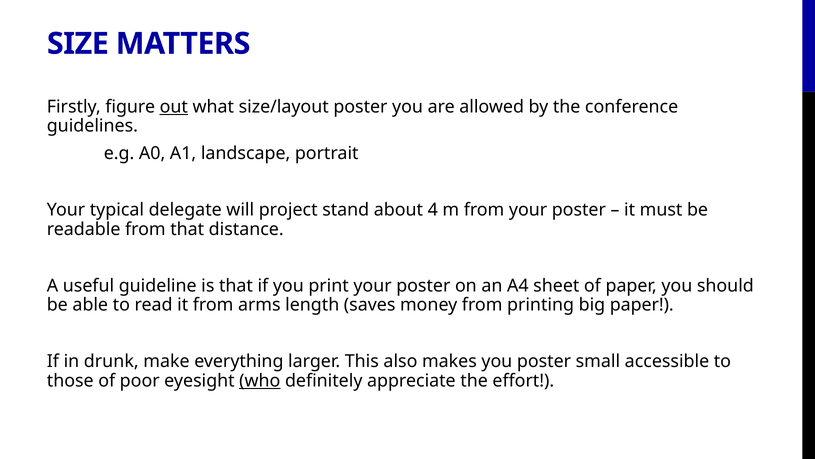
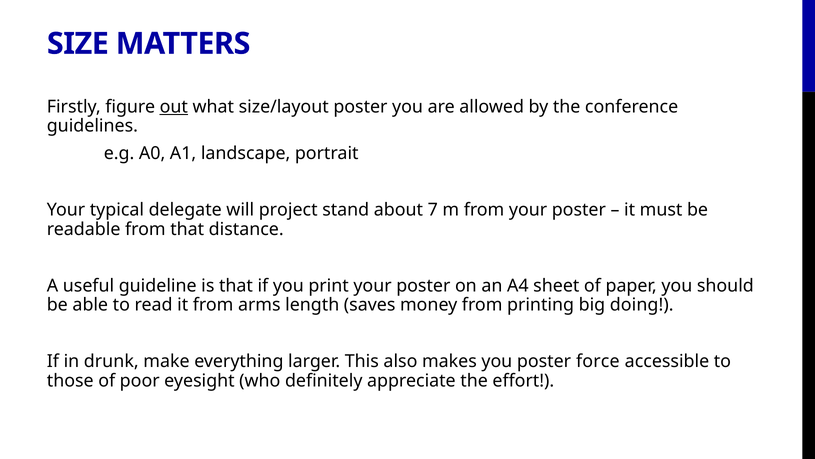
4: 4 -> 7
big paper: paper -> doing
small: small -> force
who underline: present -> none
